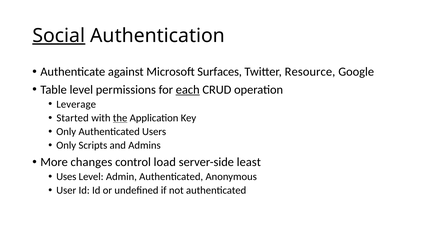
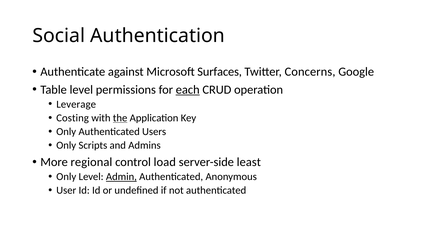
Social underline: present -> none
Resource: Resource -> Concerns
Started: Started -> Costing
changes: changes -> regional
Uses at (66, 177): Uses -> Only
Admin underline: none -> present
